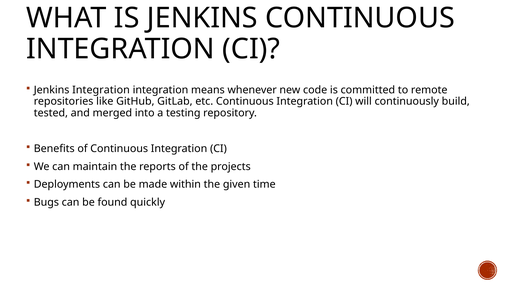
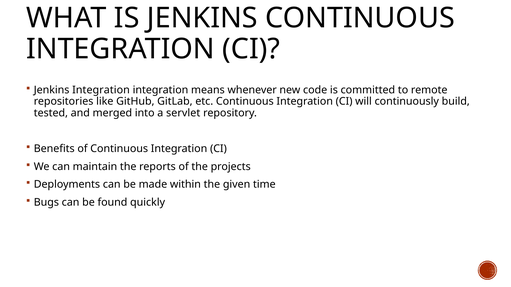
testing: testing -> servlet
